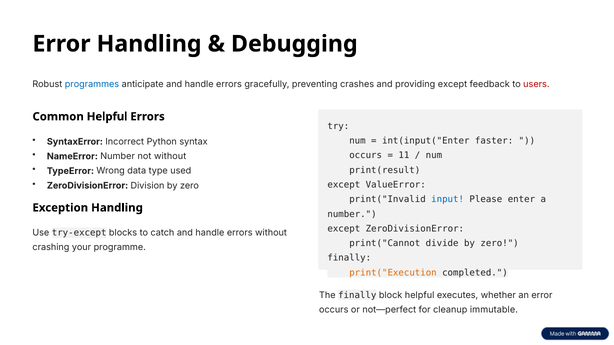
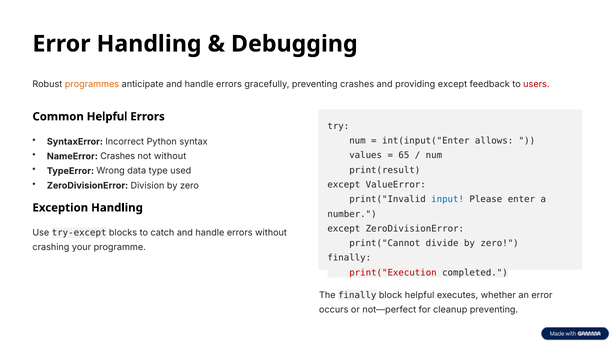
programmes colour: blue -> orange
faster: faster -> allows
occurs at (366, 156): occurs -> values
11: 11 -> 65
NameError Number: Number -> Crashes
print("Execution colour: orange -> red
cleanup immutable: immutable -> preventing
